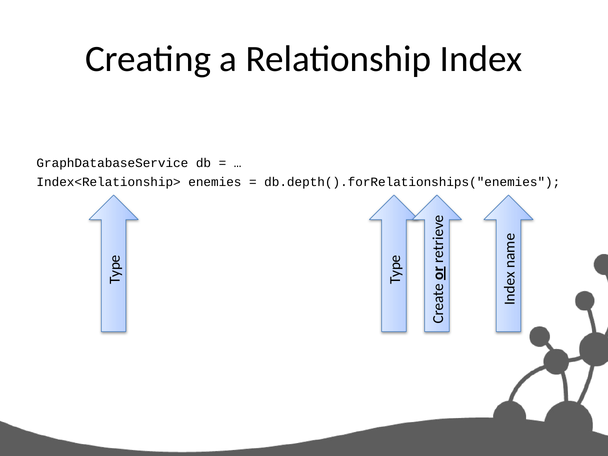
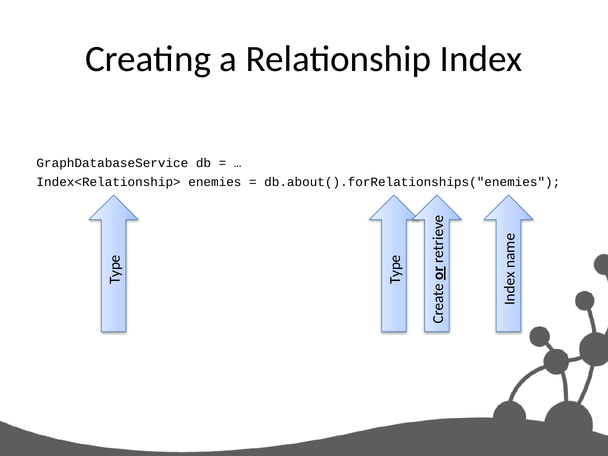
db.depth().forRelationships("enemies: db.depth().forRelationships("enemies -> db.about().forRelationships("enemies
